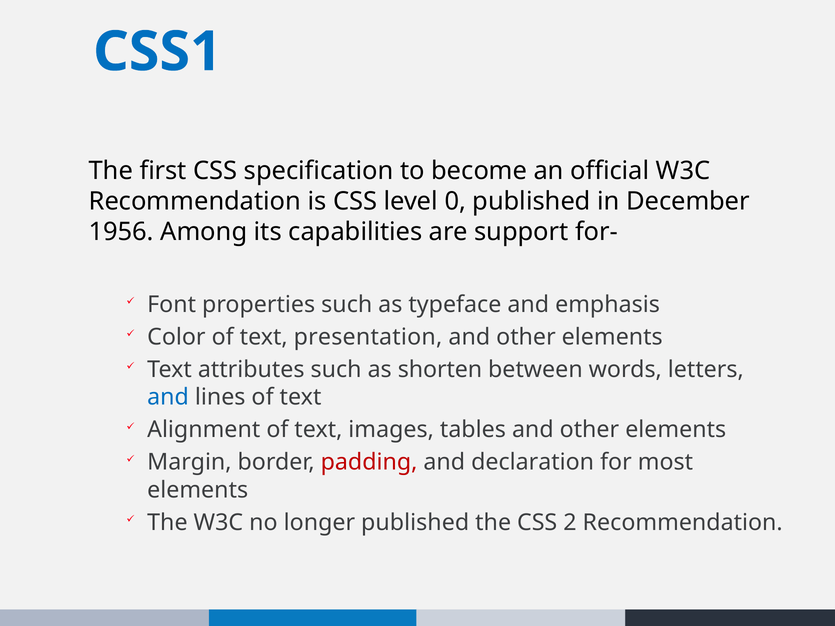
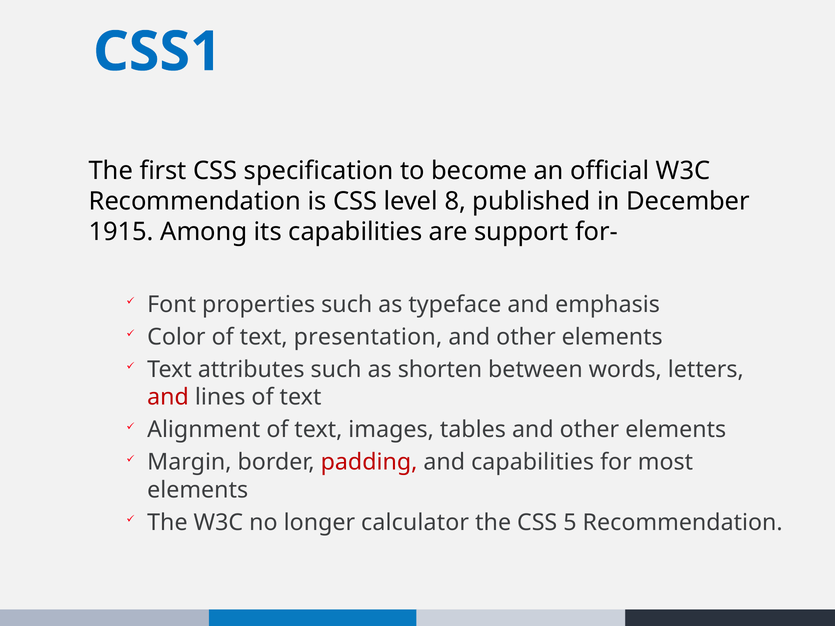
0: 0 -> 8
1956: 1956 -> 1915
and at (168, 397) colour: blue -> red
and declaration: declaration -> capabilities
longer published: published -> calculator
2: 2 -> 5
